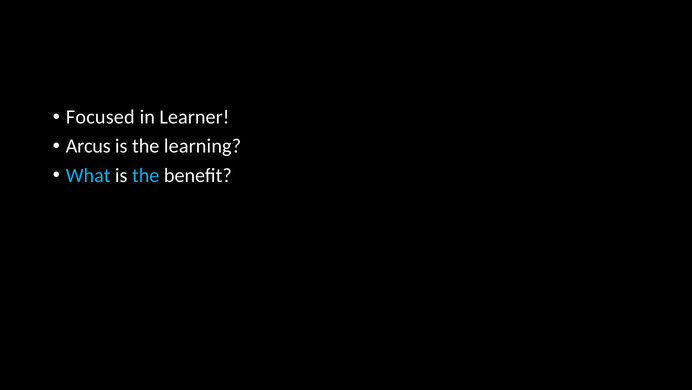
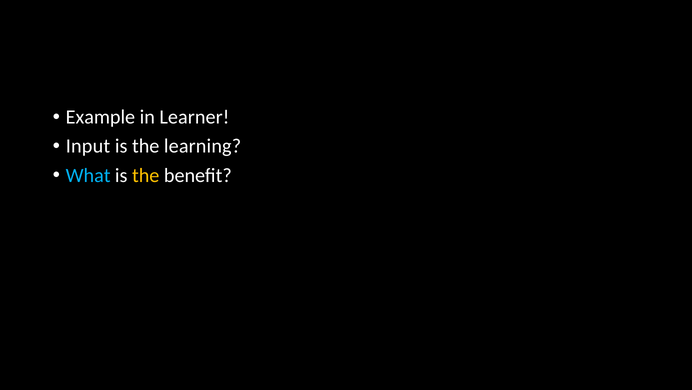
Focused: Focused -> Example
Arcus: Arcus -> Input
the at (146, 175) colour: light blue -> yellow
